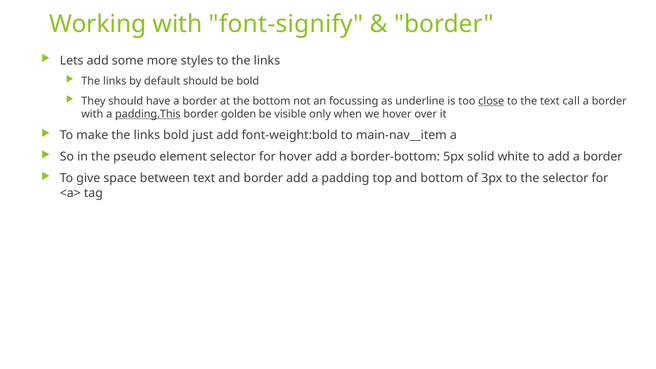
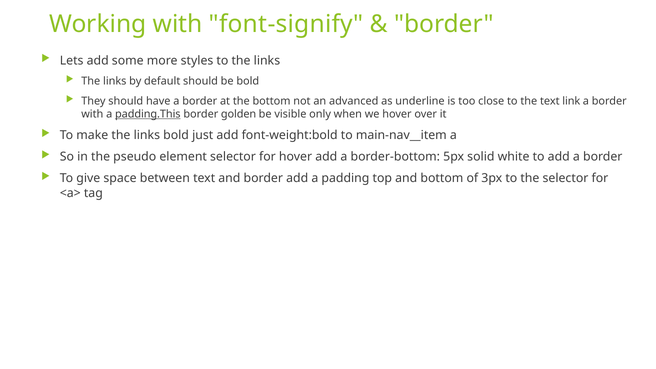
focussing: focussing -> advanced
close underline: present -> none
call: call -> link
